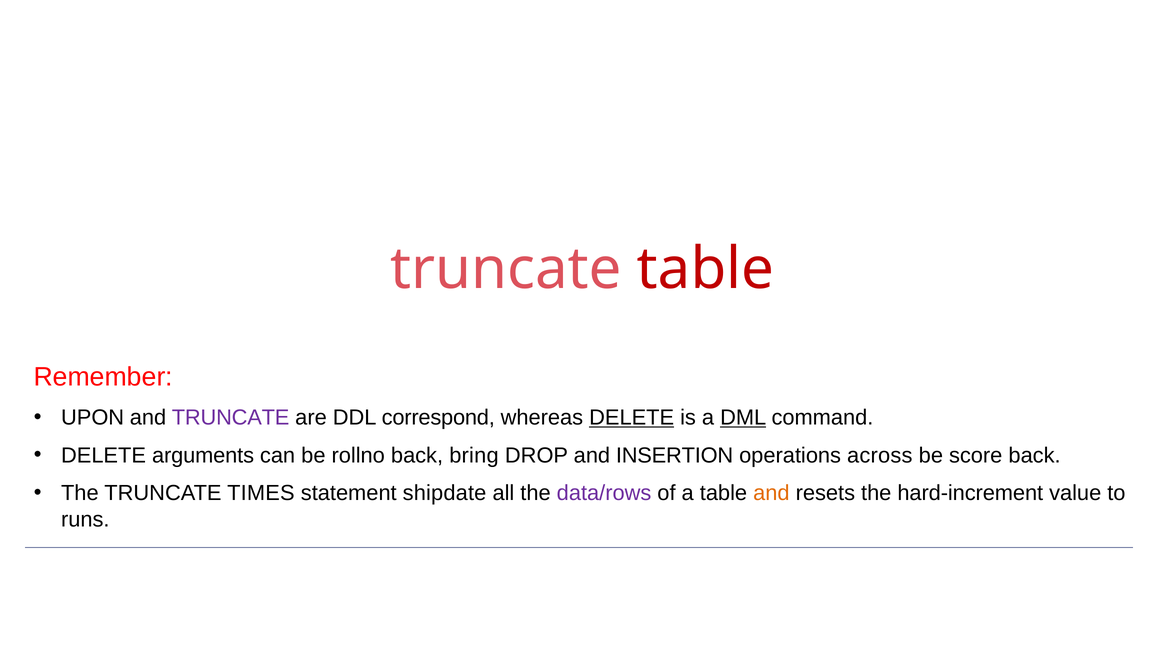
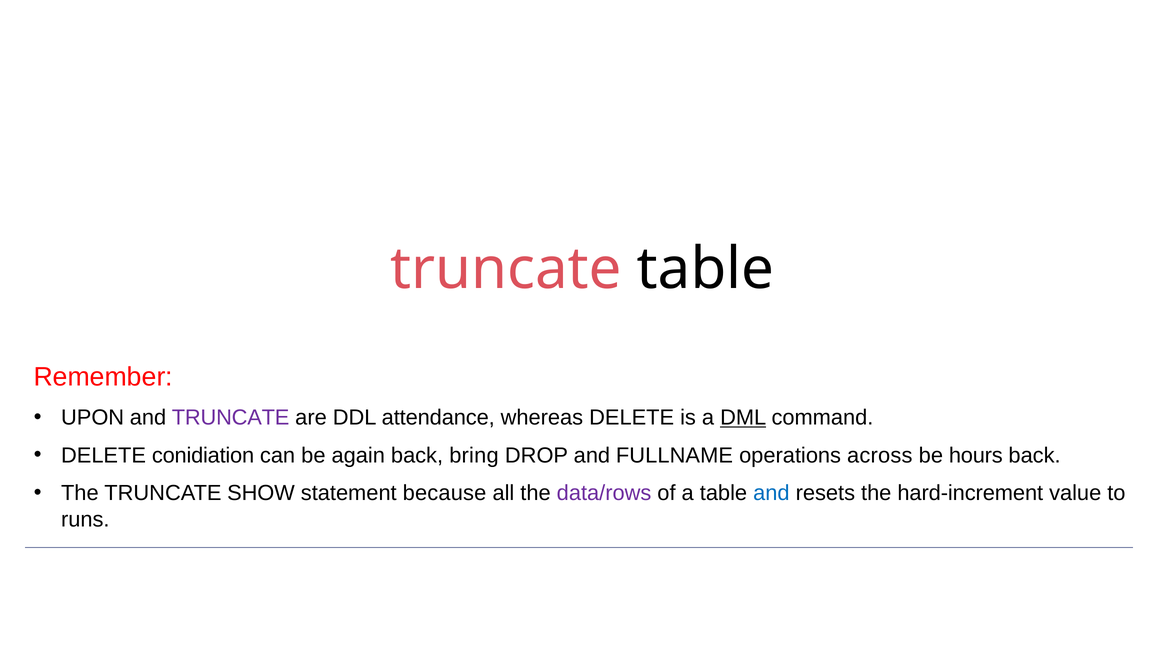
table at (706, 269) colour: red -> black
correspond: correspond -> attendance
DELETE at (632, 418) underline: present -> none
arguments: arguments -> conidiation
rollno: rollno -> again
INSERTION: INSERTION -> FULLNAME
score: score -> hours
TIMES: TIMES -> SHOW
shipdate: shipdate -> because
and at (771, 493) colour: orange -> blue
